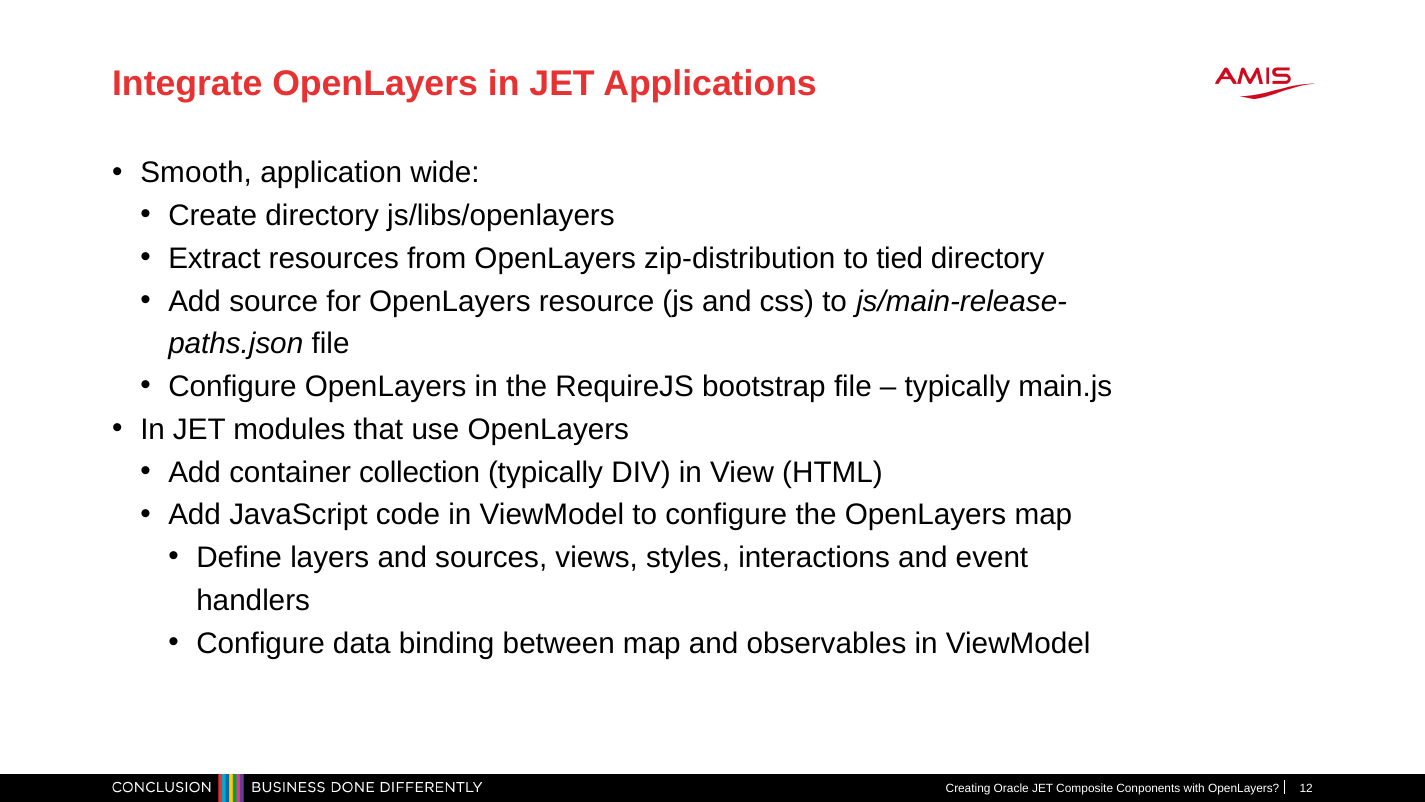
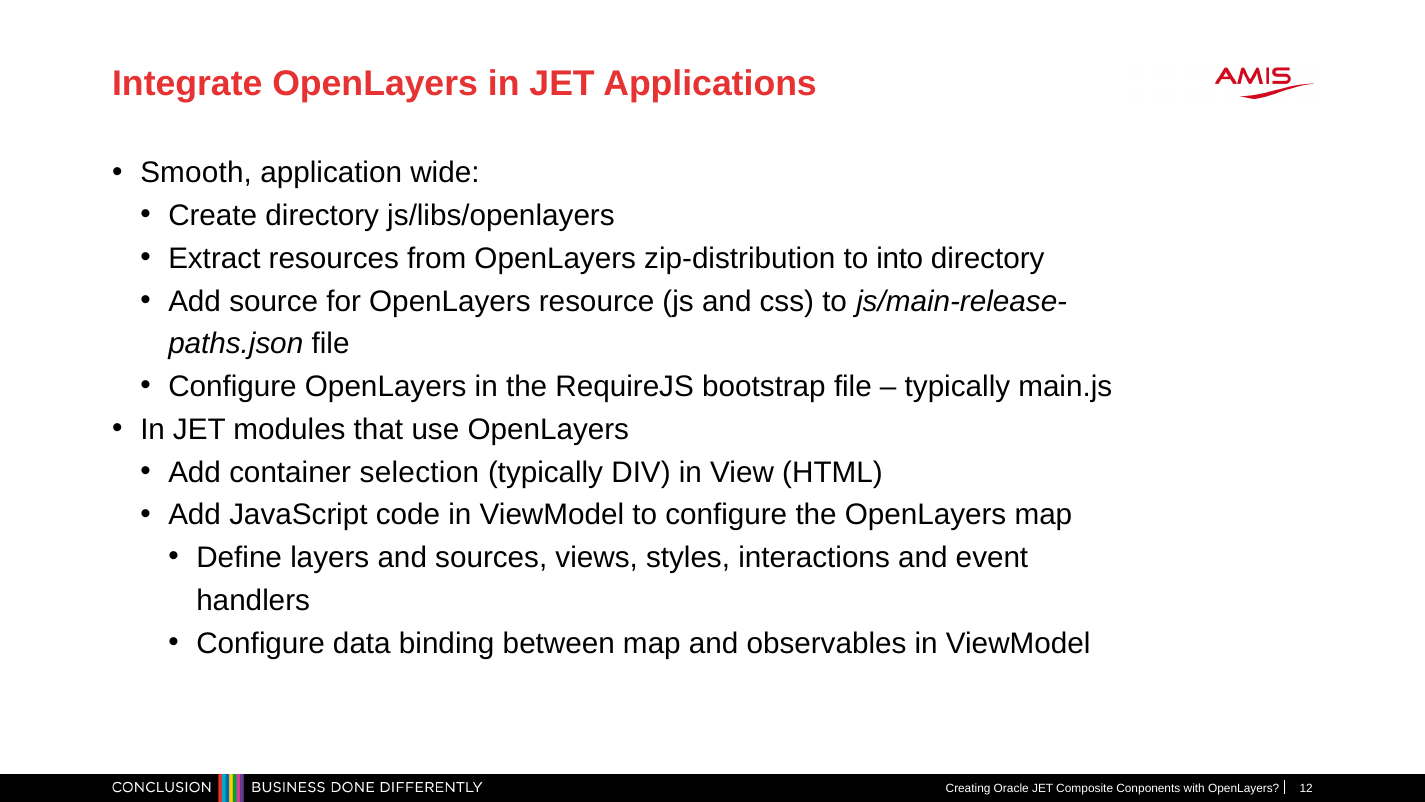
tied: tied -> into
collection: collection -> selection
